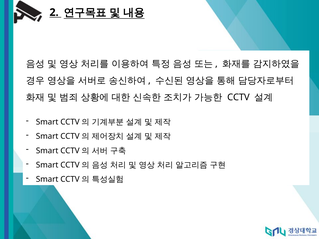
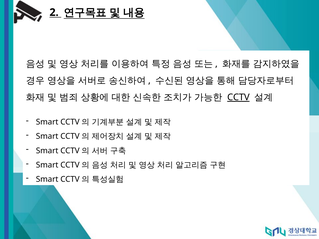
CCTV underline: none -> present
